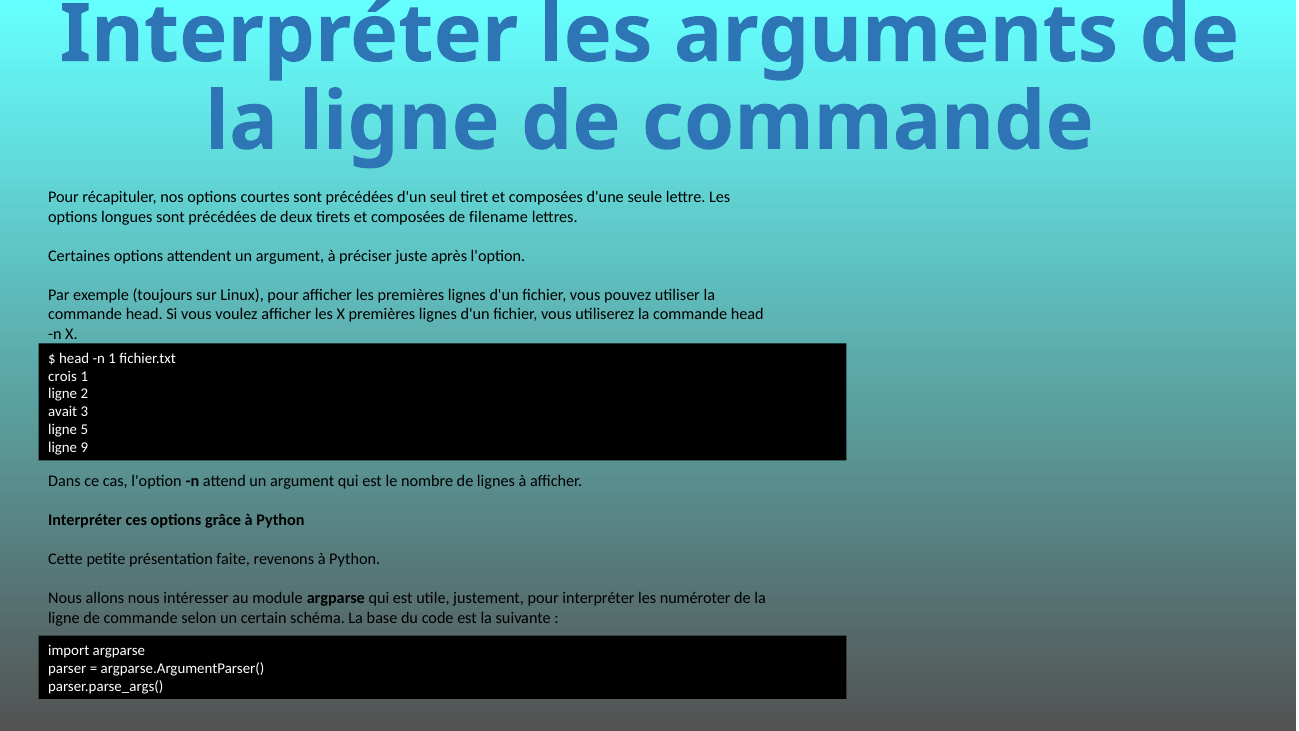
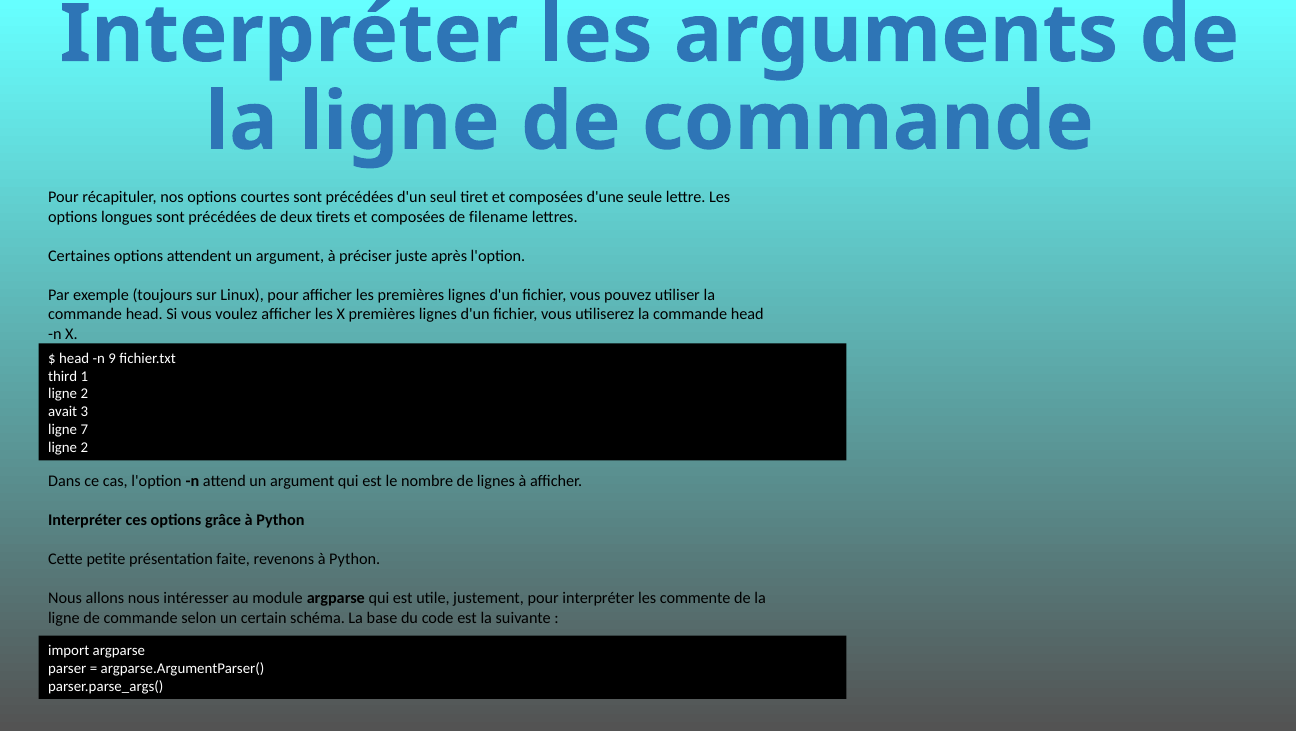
n 1: 1 -> 9
crois: crois -> third
5: 5 -> 7
9 at (84, 447): 9 -> 2
numéroter: numéroter -> commente
